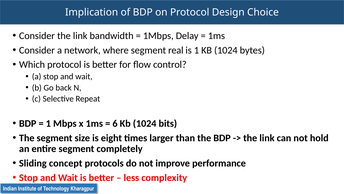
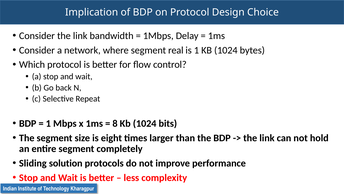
6: 6 -> 8
concept: concept -> solution
